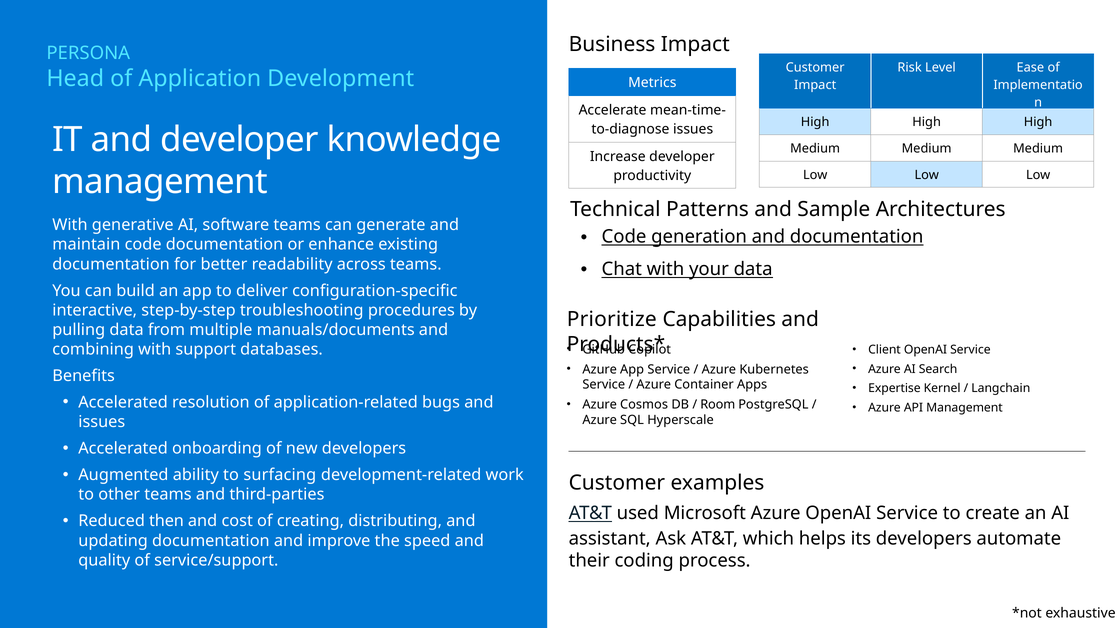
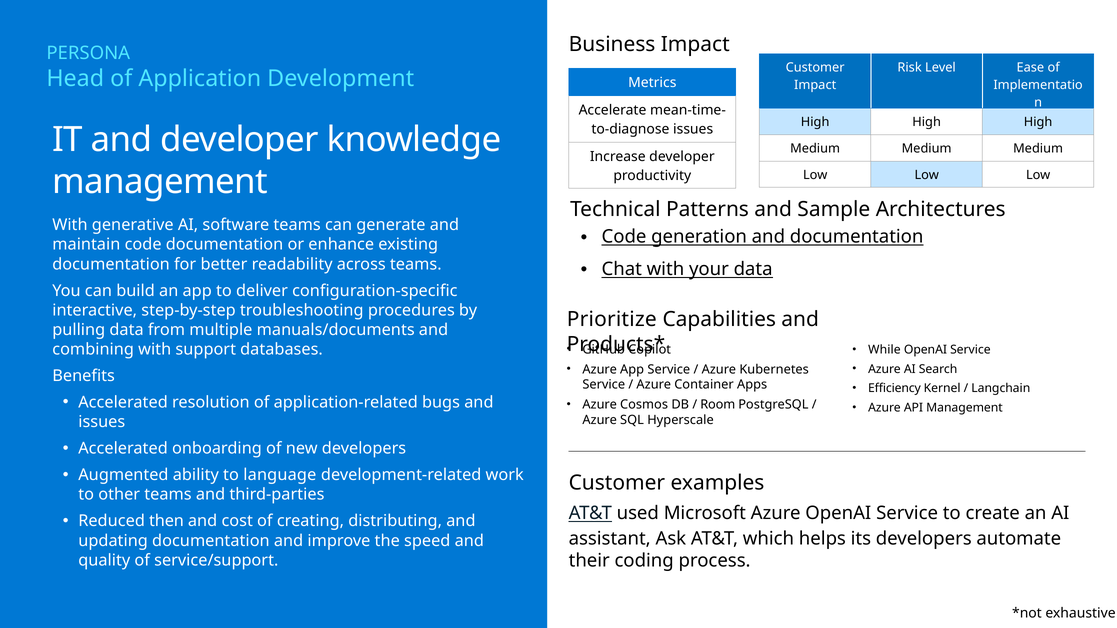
Client: Client -> While
Expertise: Expertise -> Efficiency
surfacing: surfacing -> language
